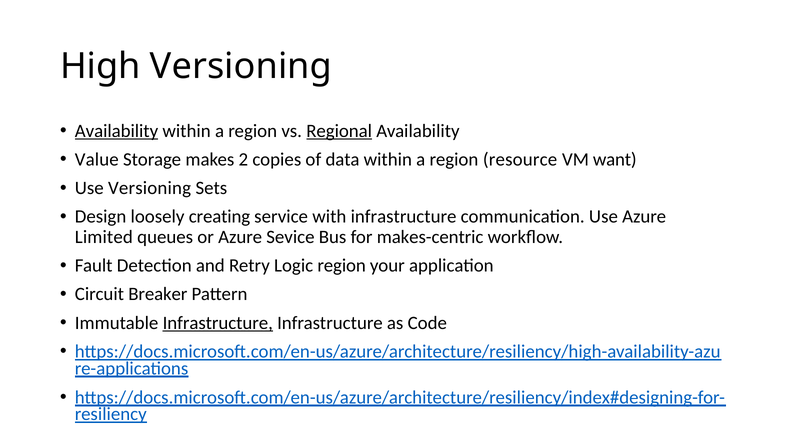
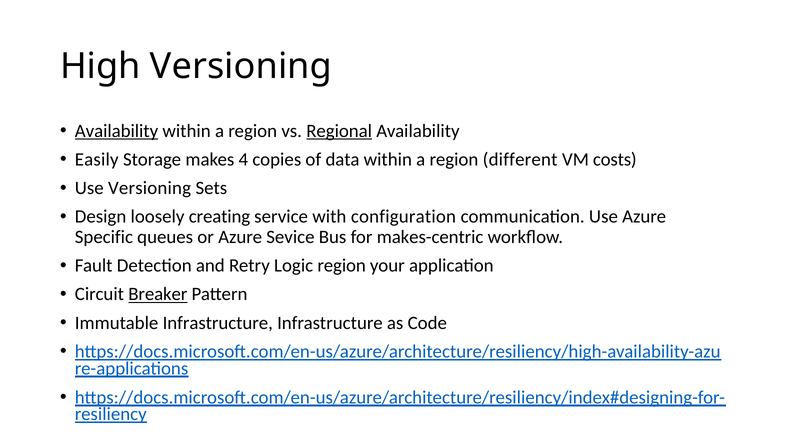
Value: Value -> Easily
2: 2 -> 4
resource: resource -> different
want: want -> costs
with infrastructure: infrastructure -> configuration
Limited: Limited -> Specific
Breaker underline: none -> present
Infrastructure at (218, 323) underline: present -> none
